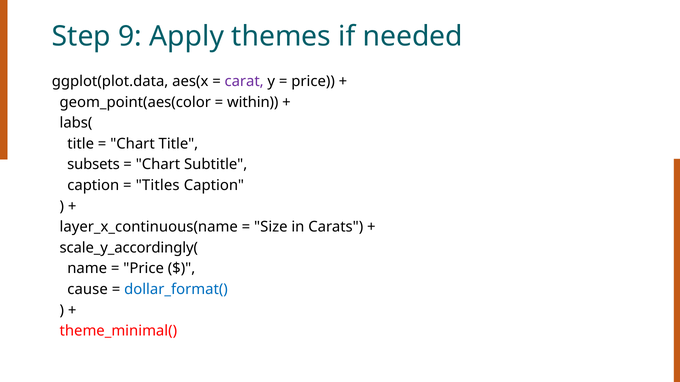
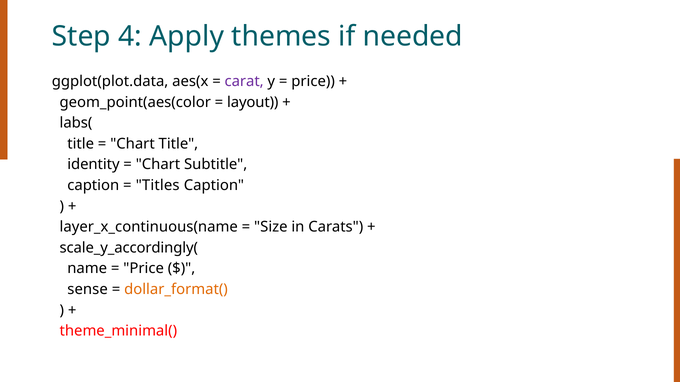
9: 9 -> 4
within: within -> layout
subsets: subsets -> identity
cause: cause -> sense
dollar_format( colour: blue -> orange
